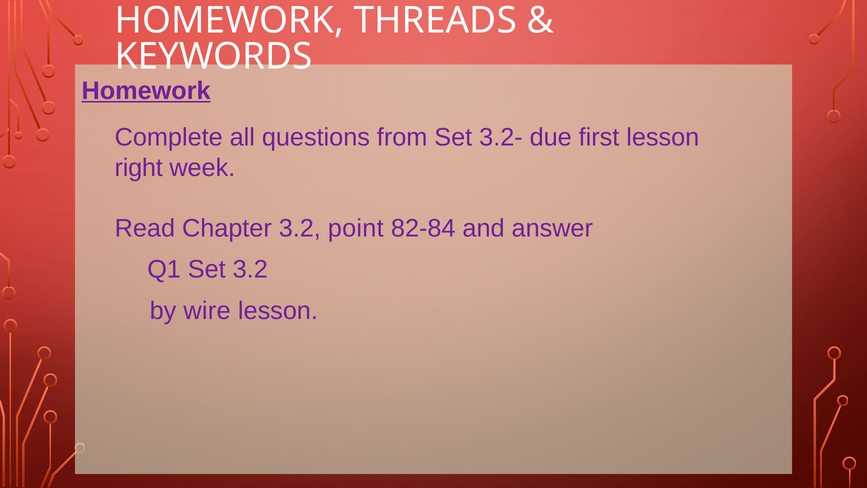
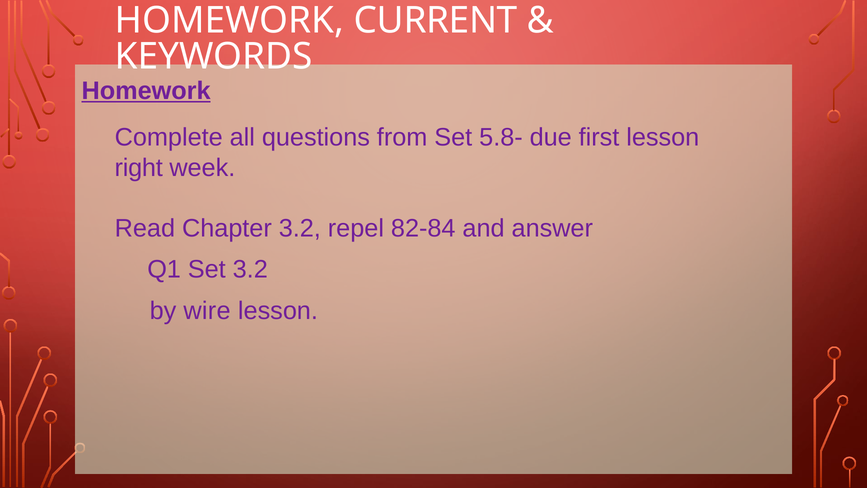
THREADS: THREADS -> CURRENT
3.2-: 3.2- -> 5.8-
point: point -> repel
